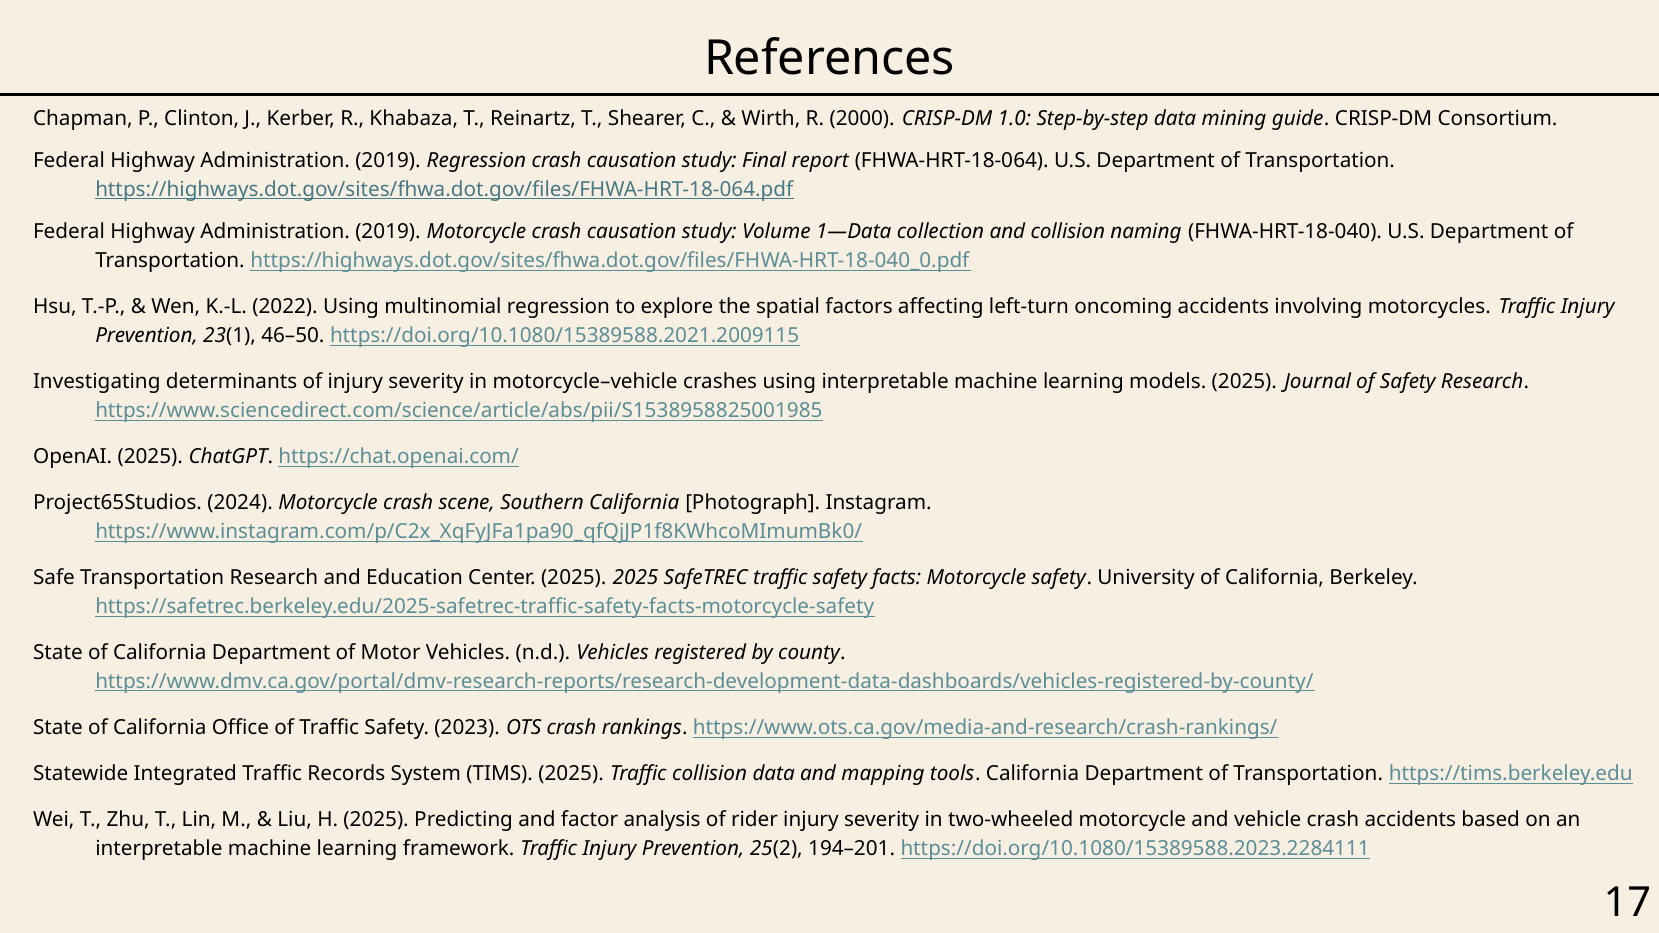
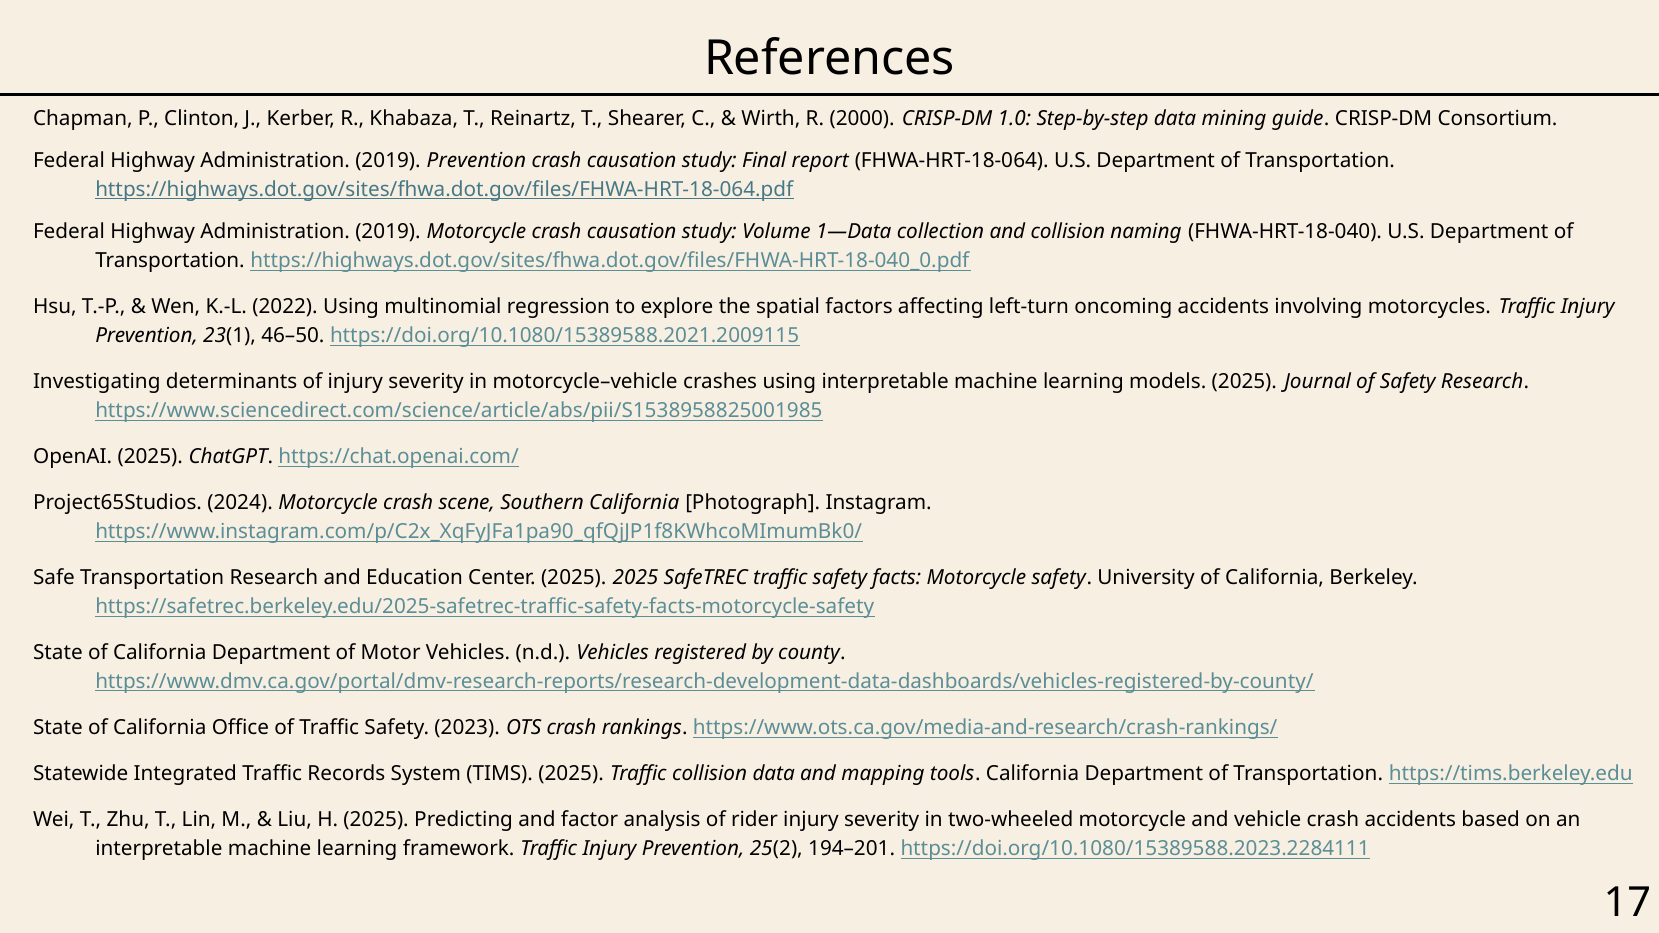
2019 Regression: Regression -> Prevention
